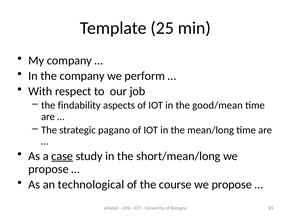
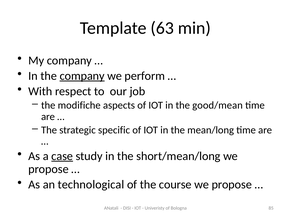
25: 25 -> 63
company at (82, 76) underline: none -> present
findability: findability -> modifiche
pagano: pagano -> specific
